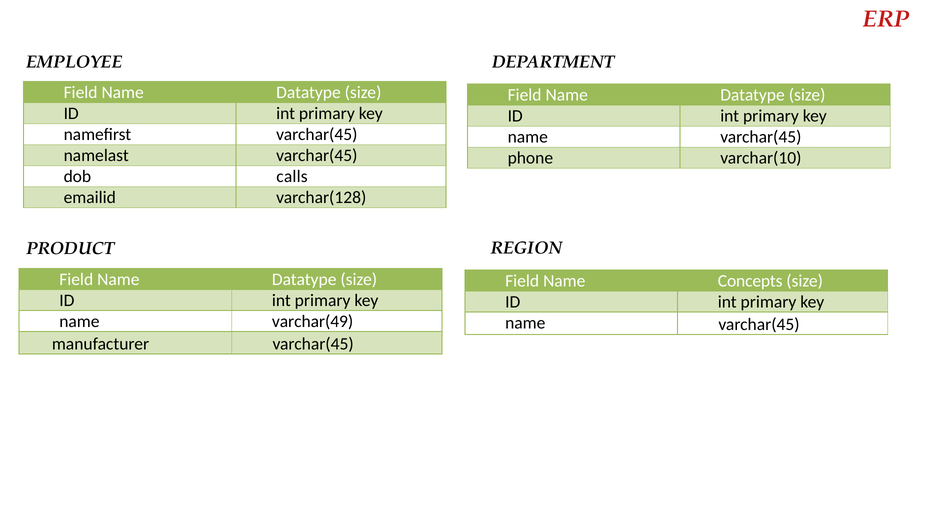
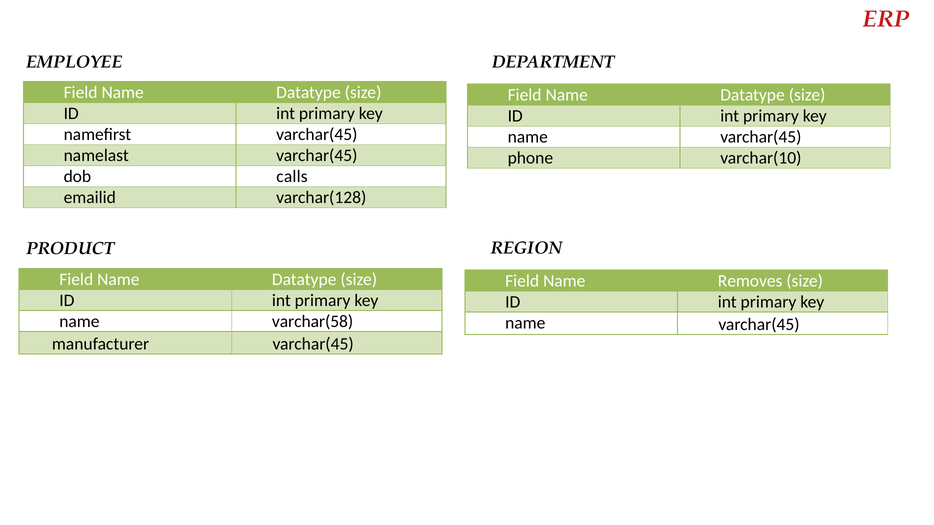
Concepts: Concepts -> Removes
varchar(49: varchar(49 -> varchar(58
